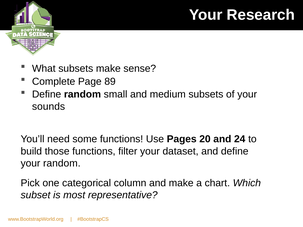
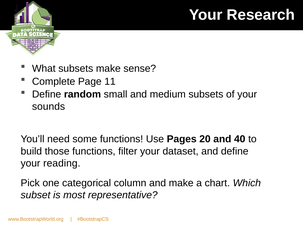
89: 89 -> 11
24: 24 -> 40
your random: random -> reading
